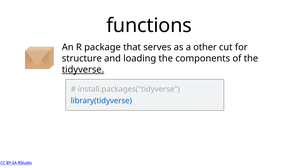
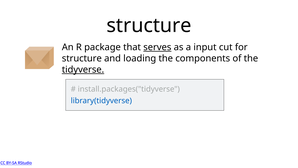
functions at (149, 26): functions -> structure
serves underline: none -> present
other: other -> input
